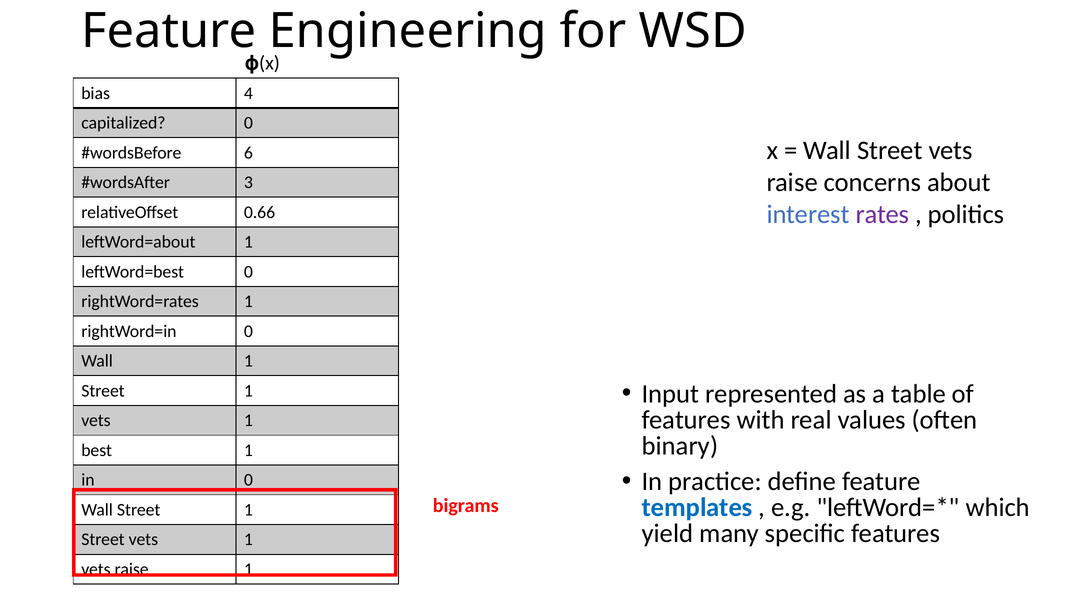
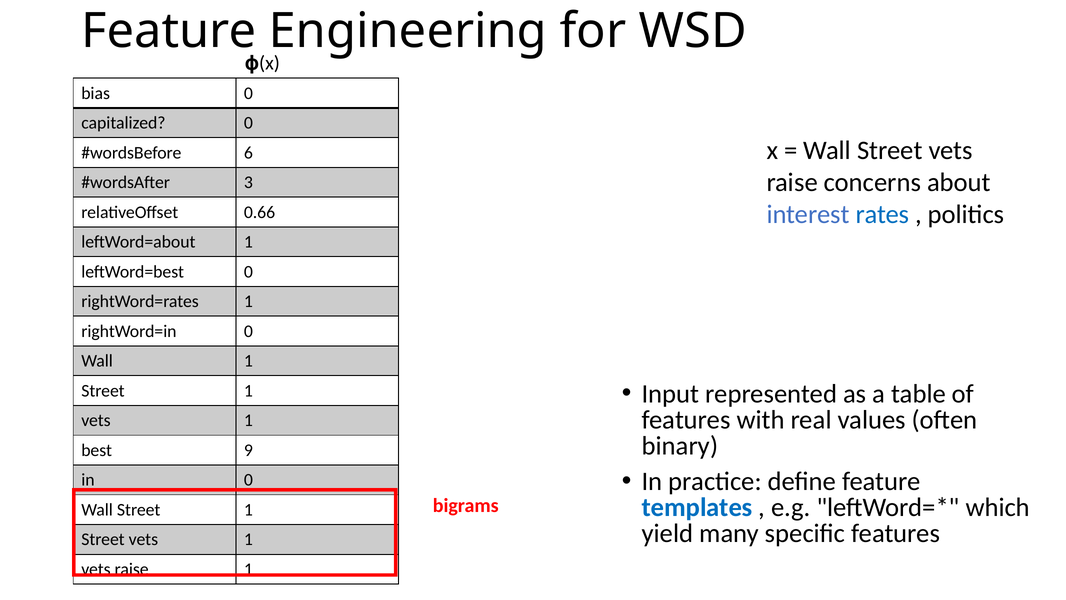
bias 4: 4 -> 0
rates colour: purple -> blue
best 1: 1 -> 9
